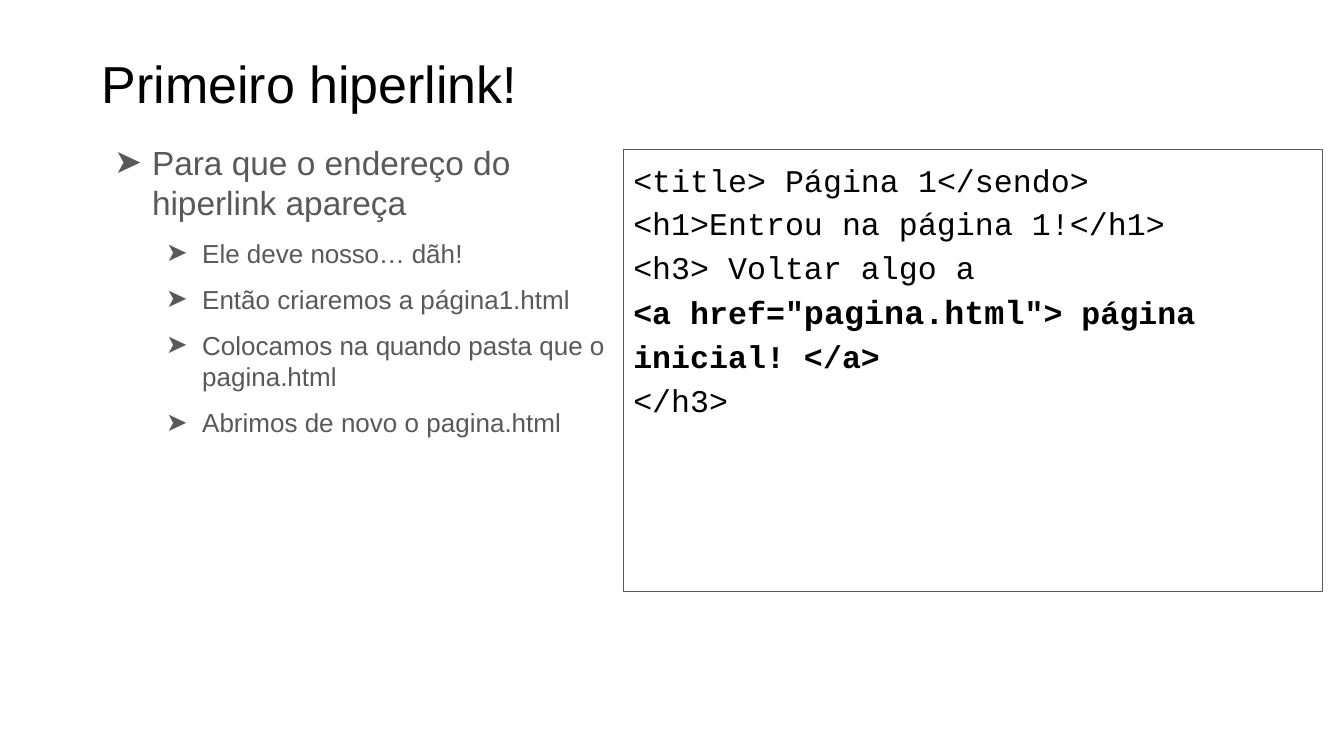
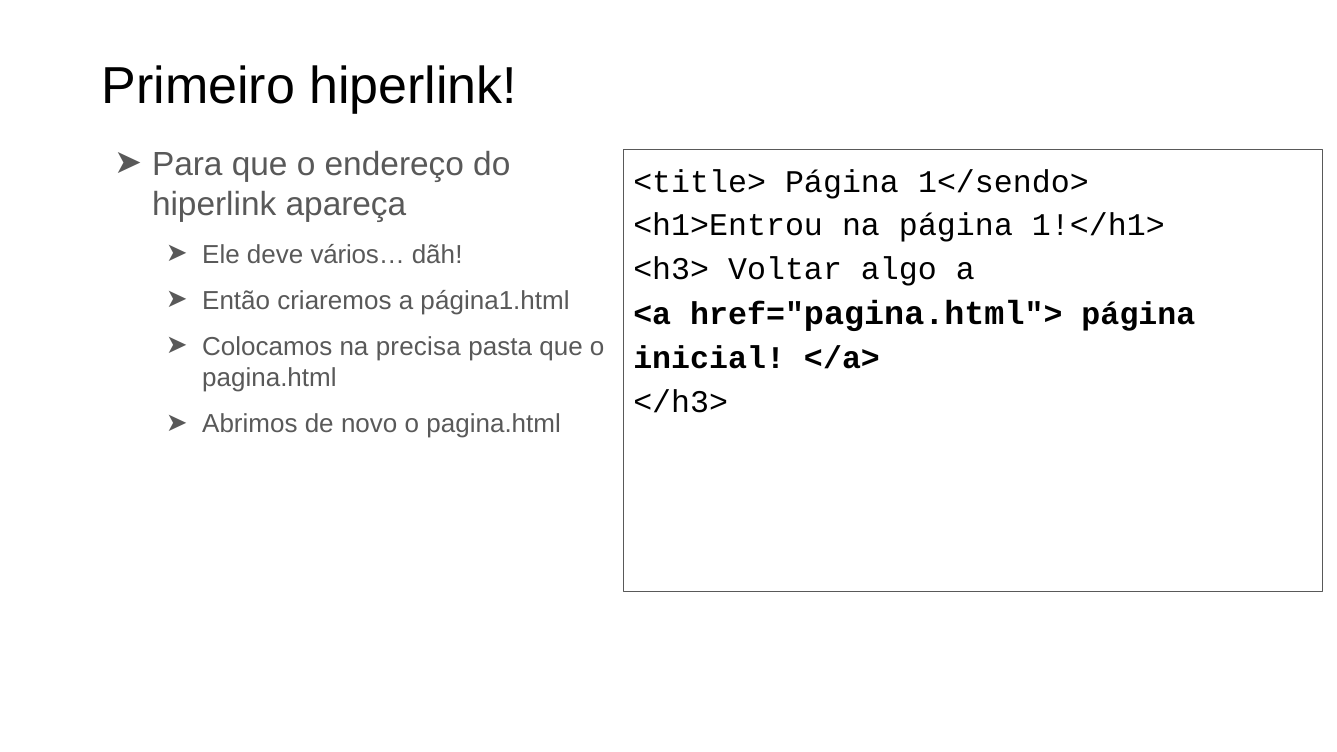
nosso…: nosso… -> vários…
quando: quando -> precisa
